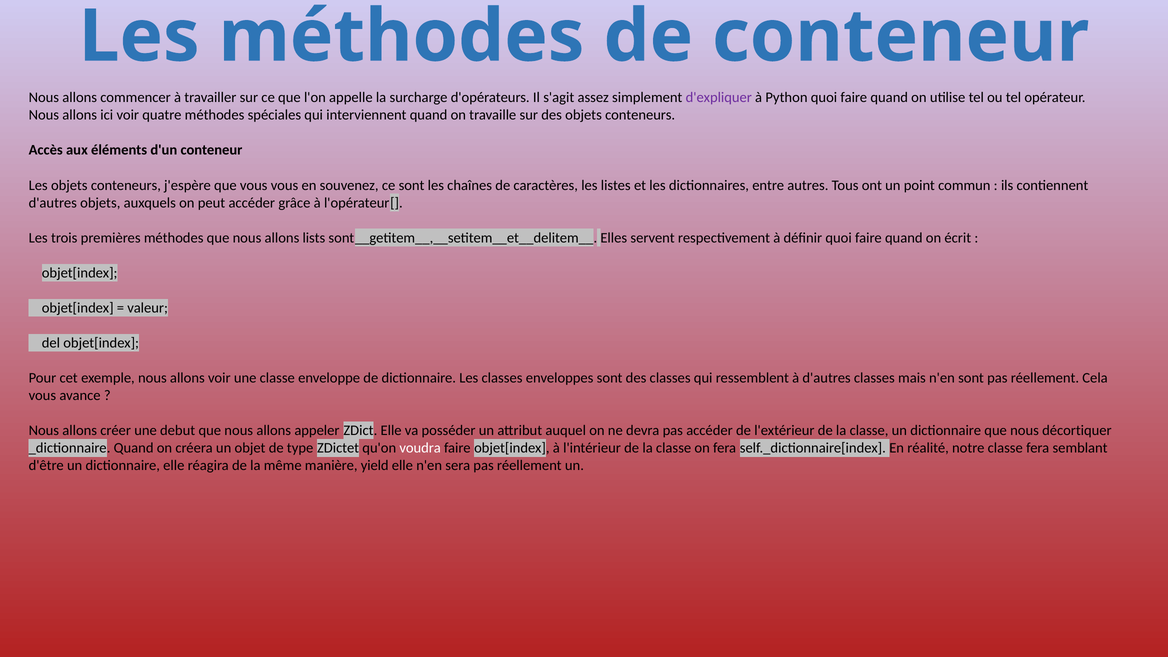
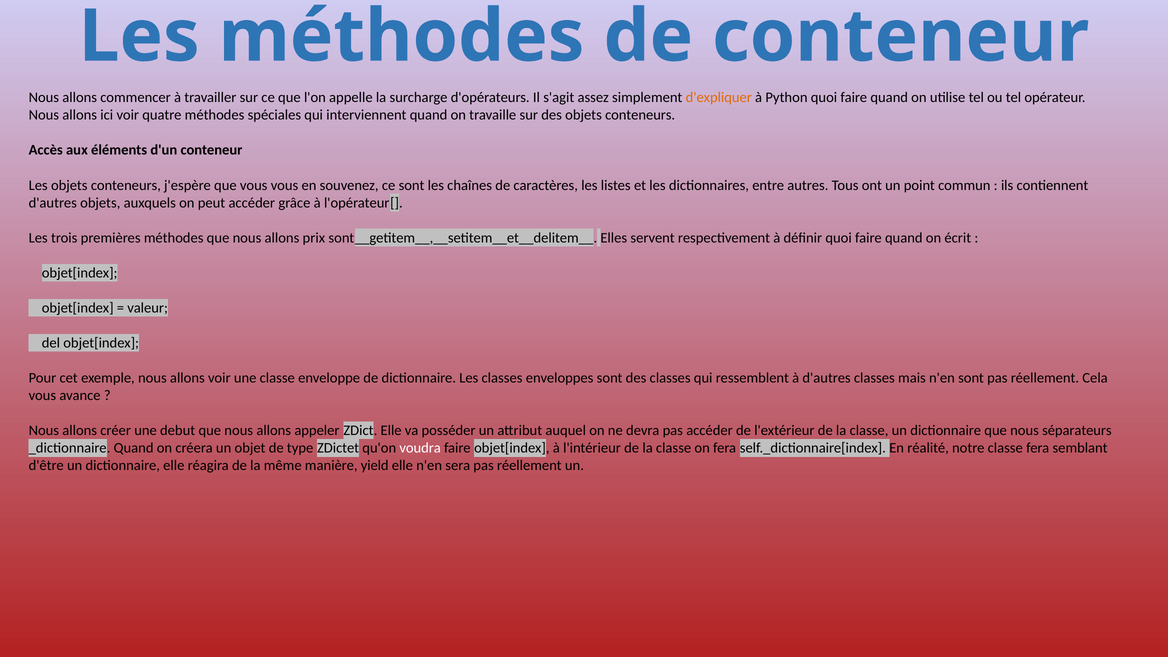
d'expliquer colour: purple -> orange
lists: lists -> prix
décortiquer: décortiquer -> séparateurs
